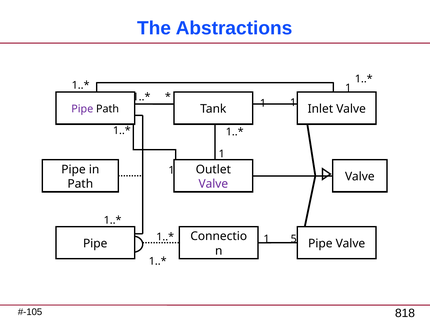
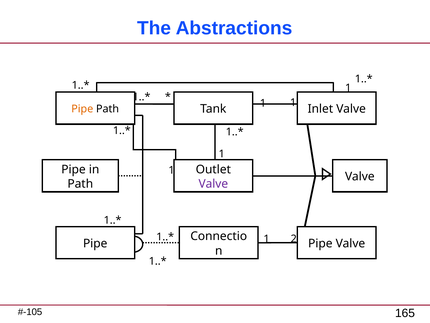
Pipe at (82, 109) colour: purple -> orange
5: 5 -> 2
818: 818 -> 165
